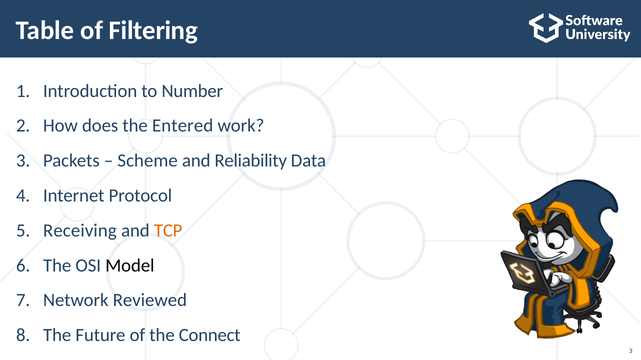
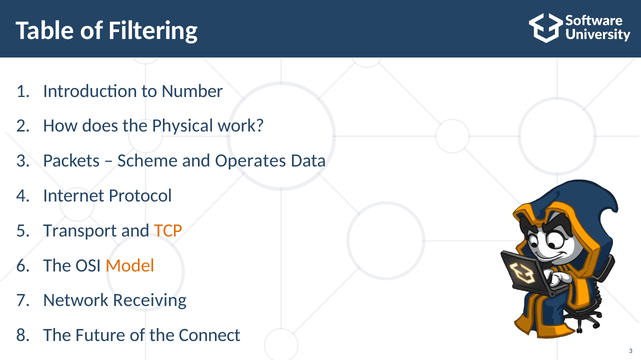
Entered: Entered -> Physical
Reliability: Reliability -> Operates
Receiving: Receiving -> Transport
Model colour: black -> orange
Reviewed: Reviewed -> Receiving
